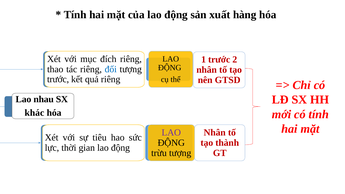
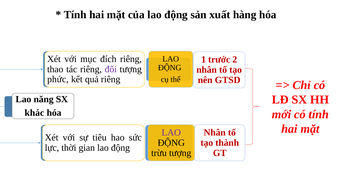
đối colour: blue -> purple
trước at (58, 79): trước -> phức
nhau: nhau -> năng
